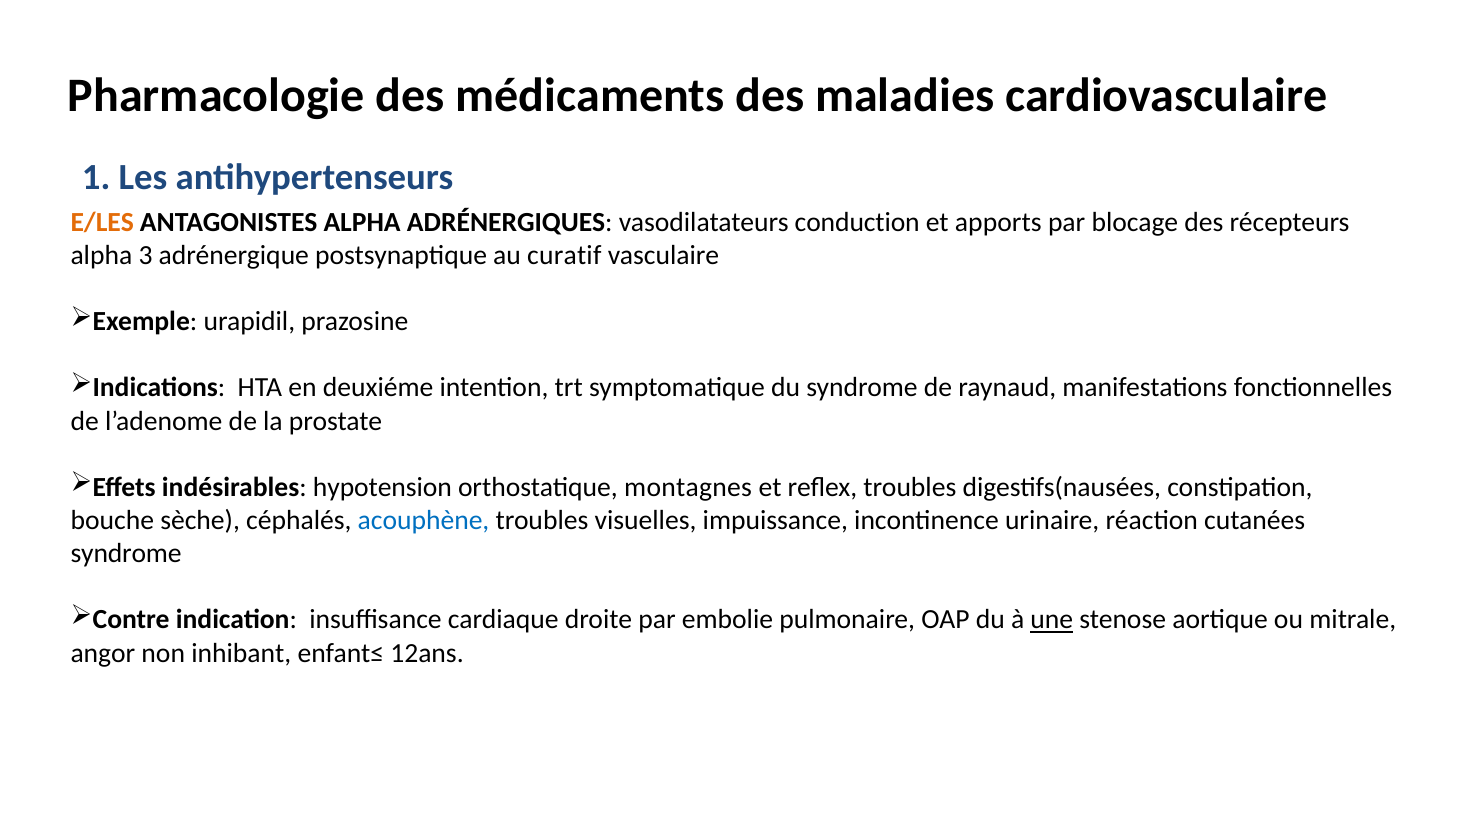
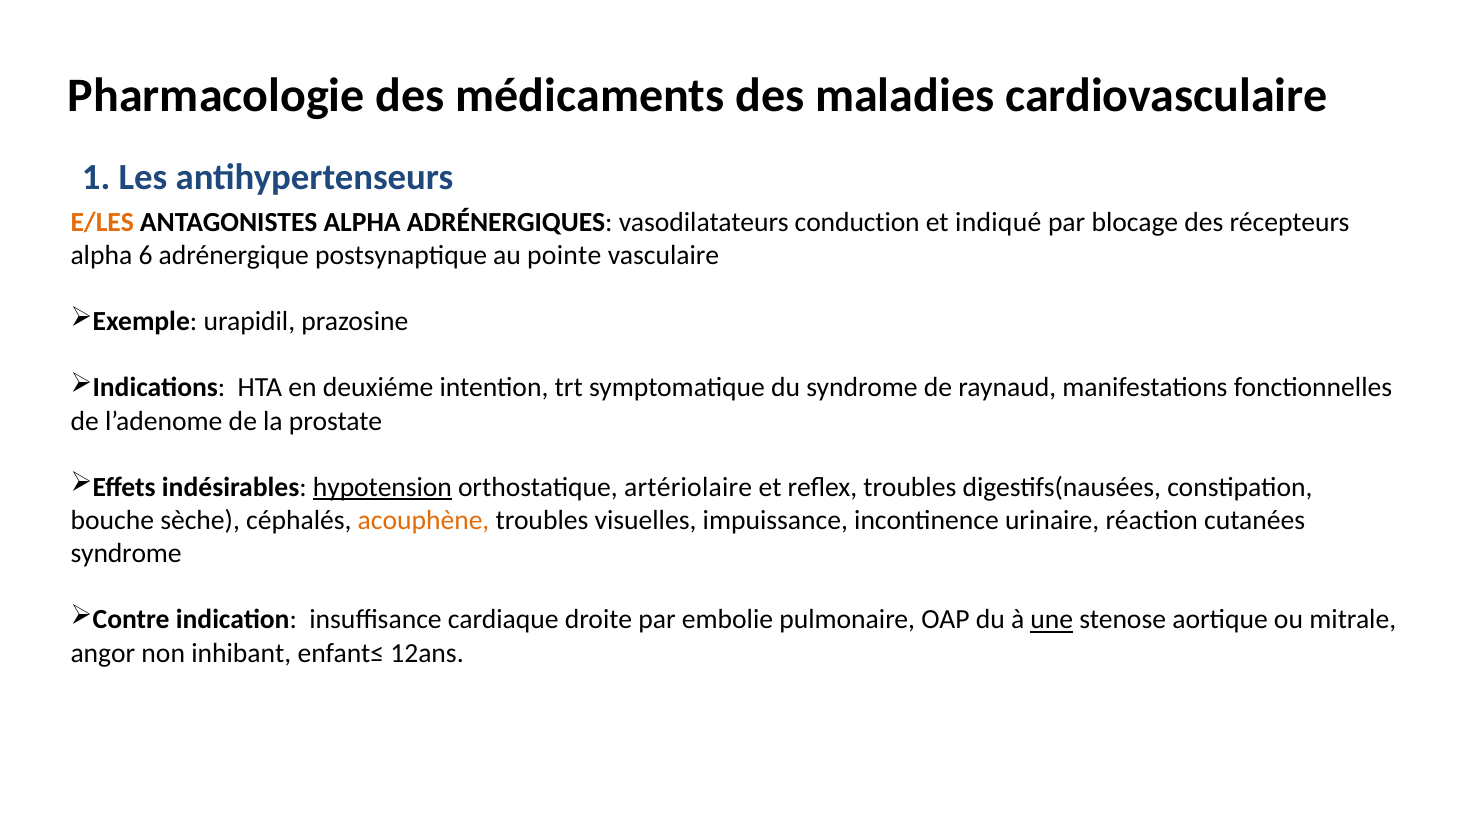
apports: apports -> indiqué
3: 3 -> 6
curatif: curatif -> pointe
hypotension underline: none -> present
montagnes: montagnes -> artériolaire
acouphène colour: blue -> orange
